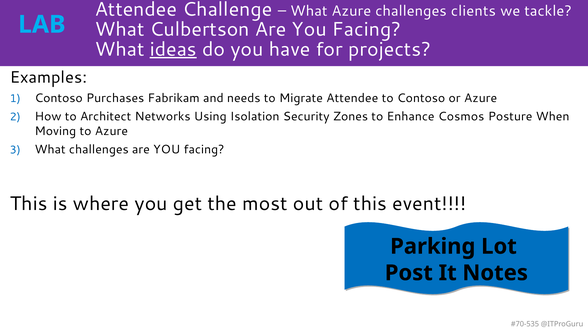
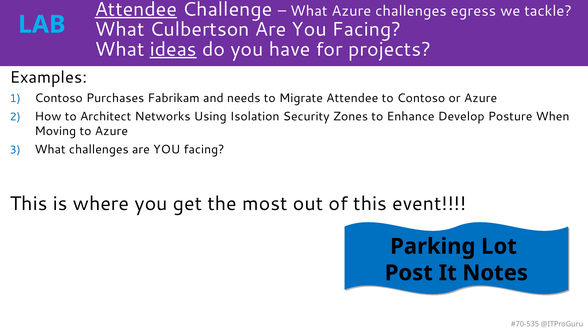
Attendee at (136, 9) underline: none -> present
clients: clients -> egress
Cosmos: Cosmos -> Develop
